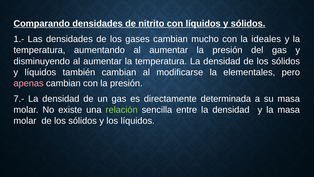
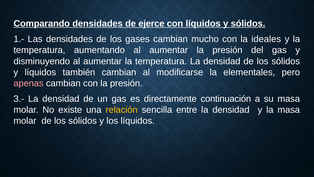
nitrito: nitrito -> ejerce
7.-: 7.- -> 3.-
determinada: determinada -> continuación
relación colour: light green -> yellow
